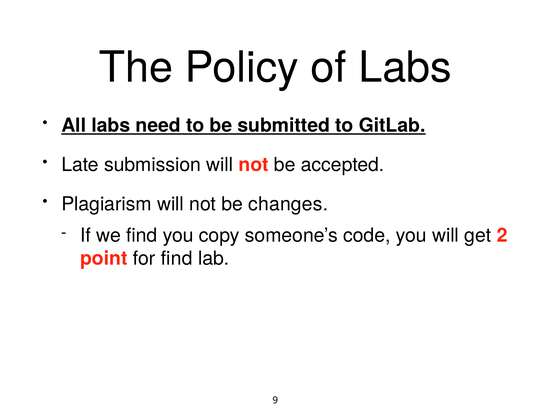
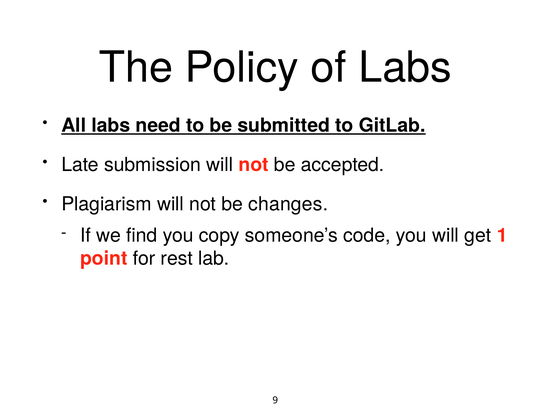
2: 2 -> 1
for find: find -> rest
